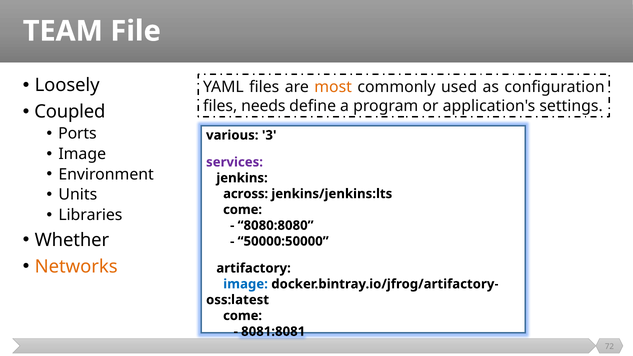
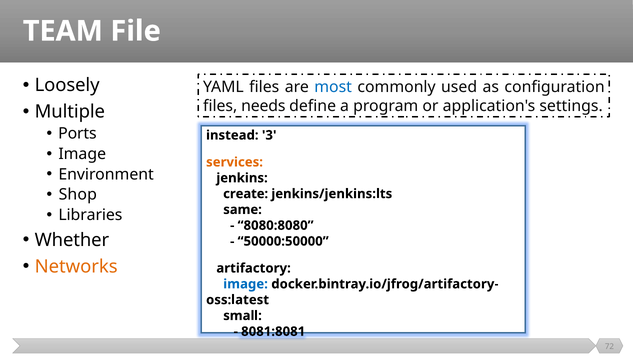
most colour: orange -> blue
Coupled: Coupled -> Multiple
various: various -> instead
services colour: purple -> orange
Units: Units -> Shop
across: across -> create
come at (243, 210): come -> same
come at (243, 316): come -> small
